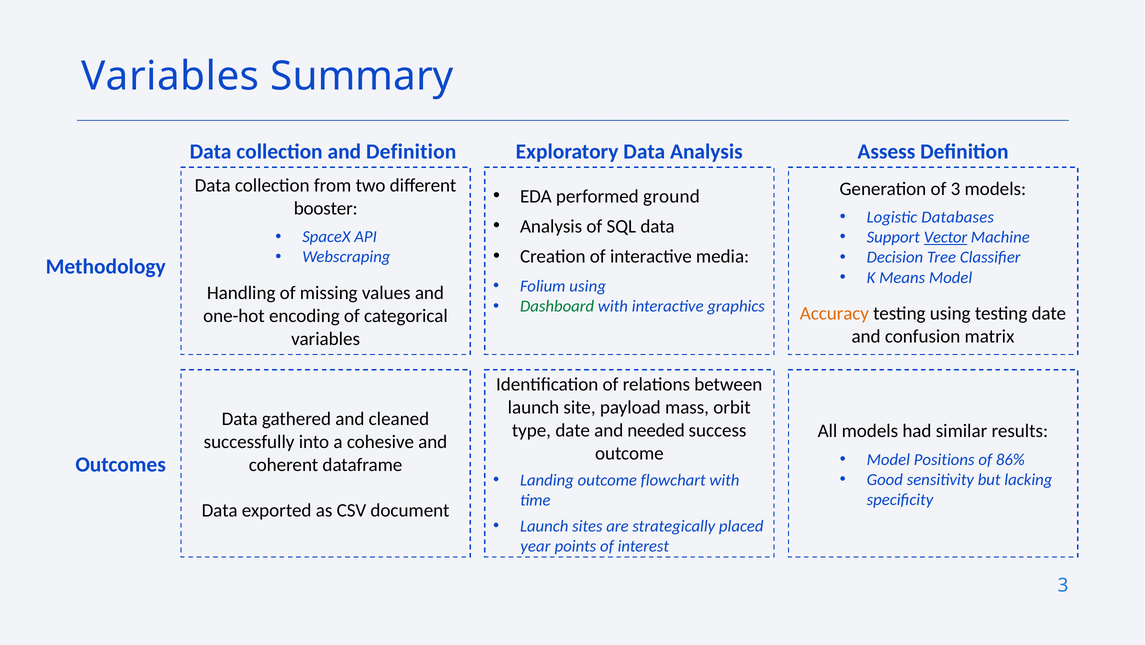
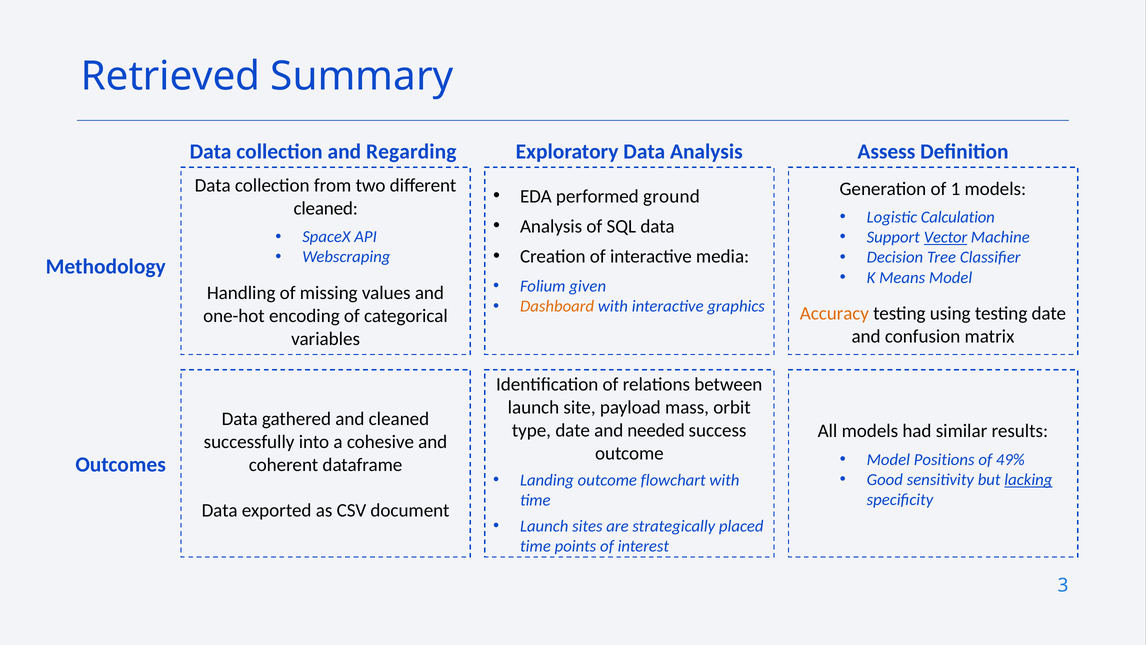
Variables at (170, 77): Variables -> Retrieved
and Definition: Definition -> Regarding
of 3: 3 -> 1
booster at (326, 208): booster -> cleaned
Databases: Databases -> Calculation
Folium using: using -> given
Dashboard colour: green -> orange
86%: 86% -> 49%
lacking underline: none -> present
year at (535, 546): year -> time
